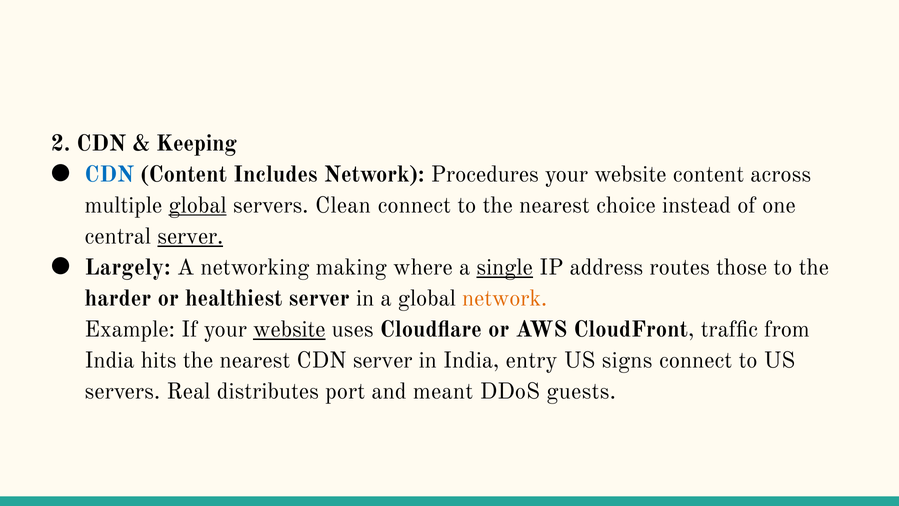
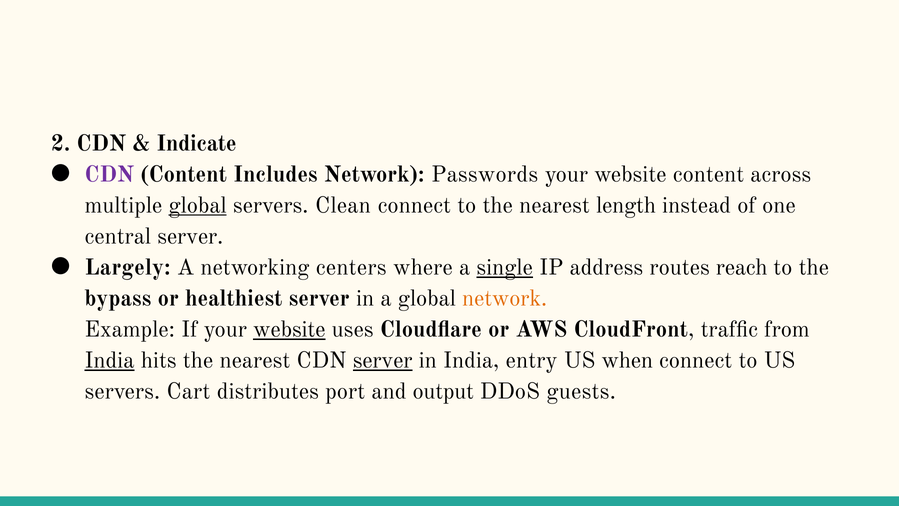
Keeping: Keeping -> Indicate
CDN at (109, 174) colour: blue -> purple
Procedures: Procedures -> Passwords
choice: choice -> length
server at (190, 236) underline: present -> none
making: making -> centers
those: those -> reach
harder: harder -> bypass
India at (109, 360) underline: none -> present
server at (383, 360) underline: none -> present
signs: signs -> when
Real: Real -> Cart
meant: meant -> output
